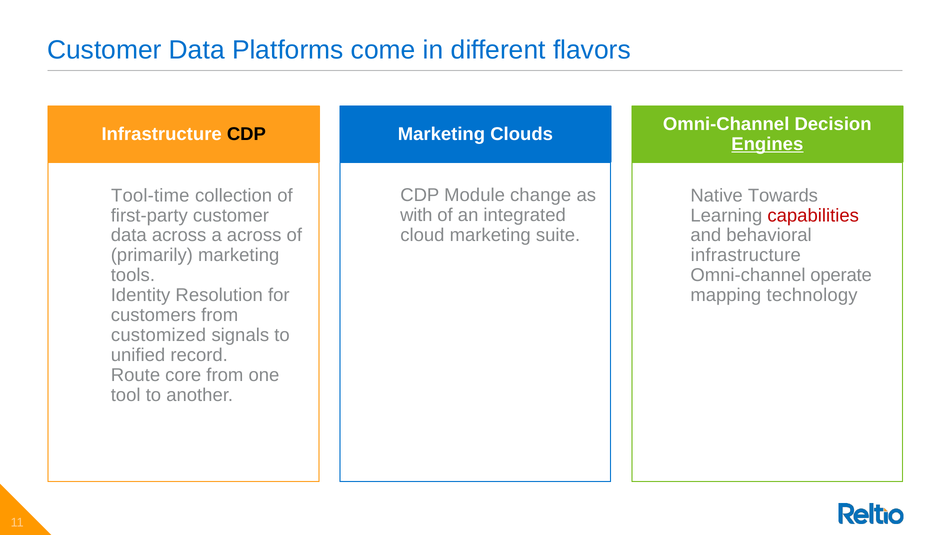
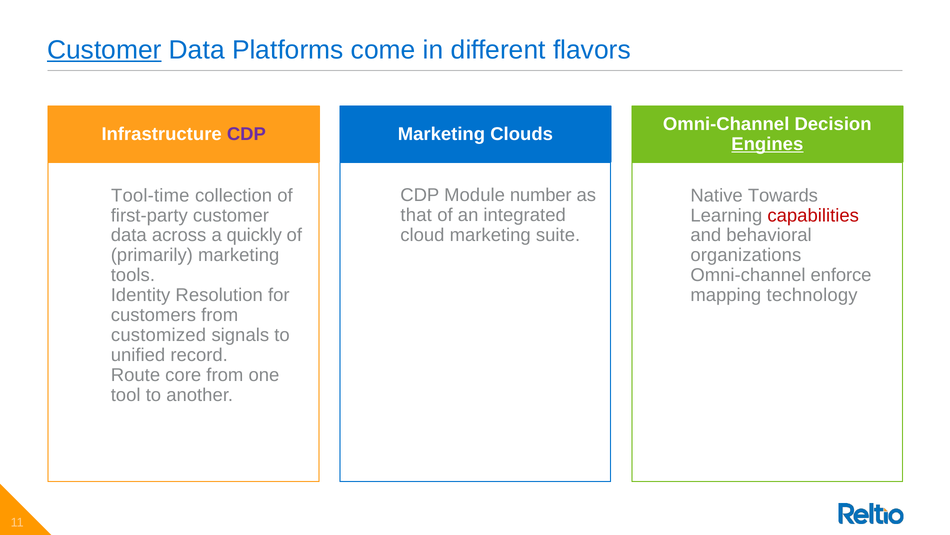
Customer at (104, 50) underline: none -> present
CDP at (246, 134) colour: black -> purple
change: change -> number
with: with -> that
a across: across -> quickly
infrastructure at (746, 255): infrastructure -> organizations
operate: operate -> enforce
